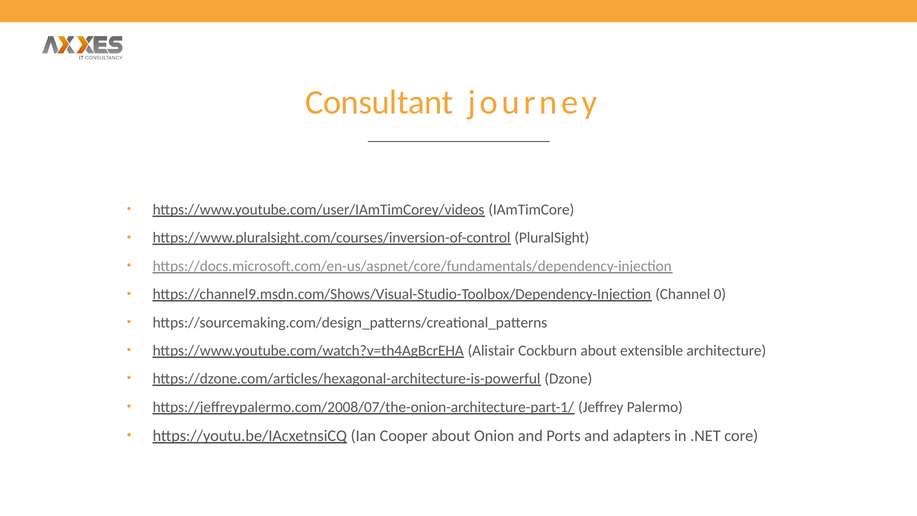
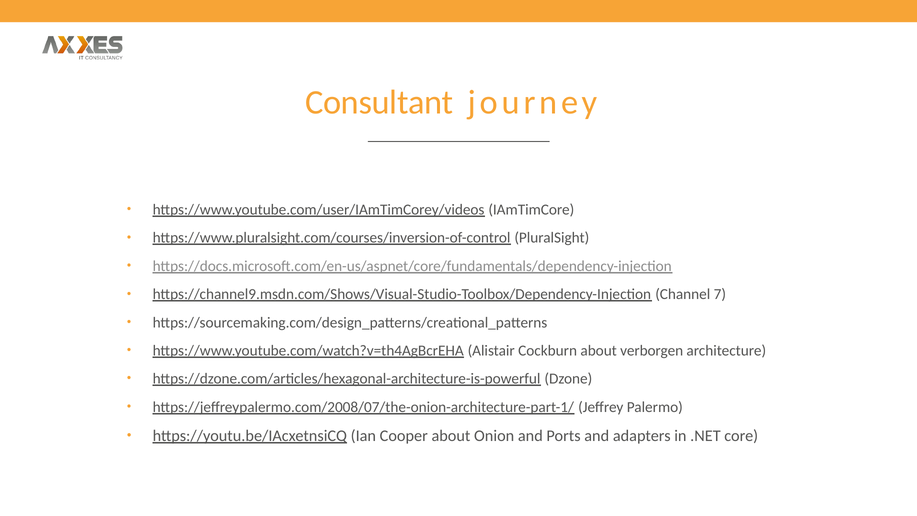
0: 0 -> 7
extensible: extensible -> verborgen
